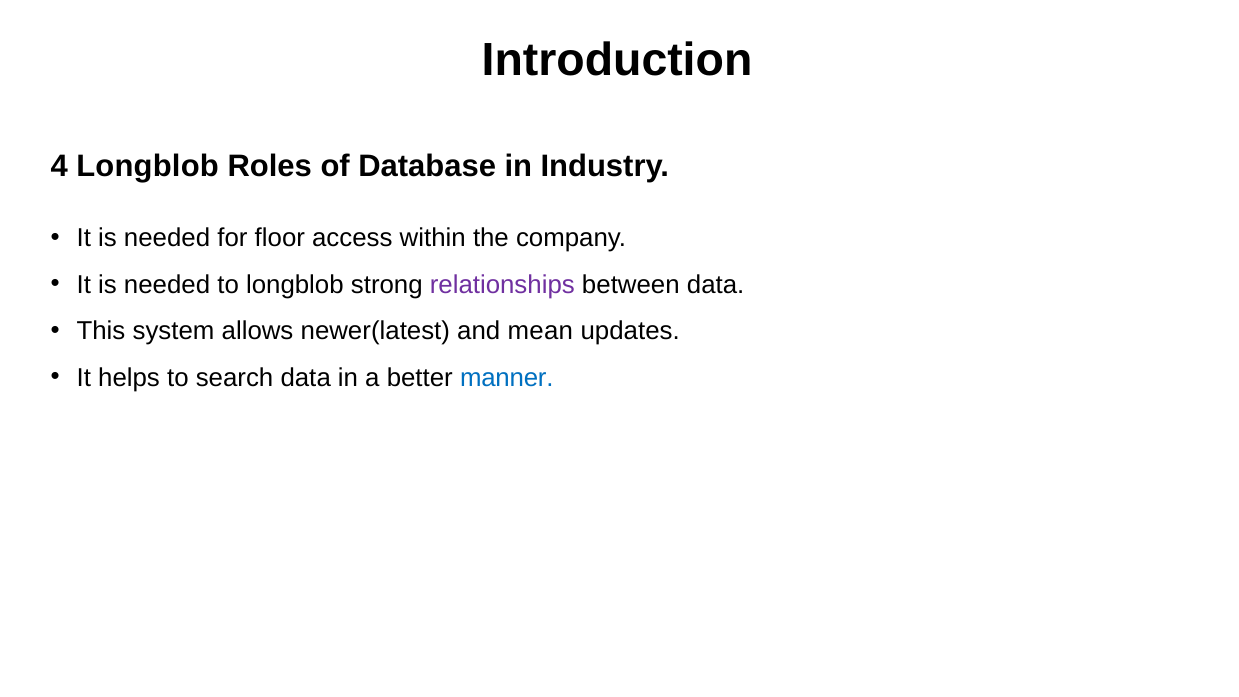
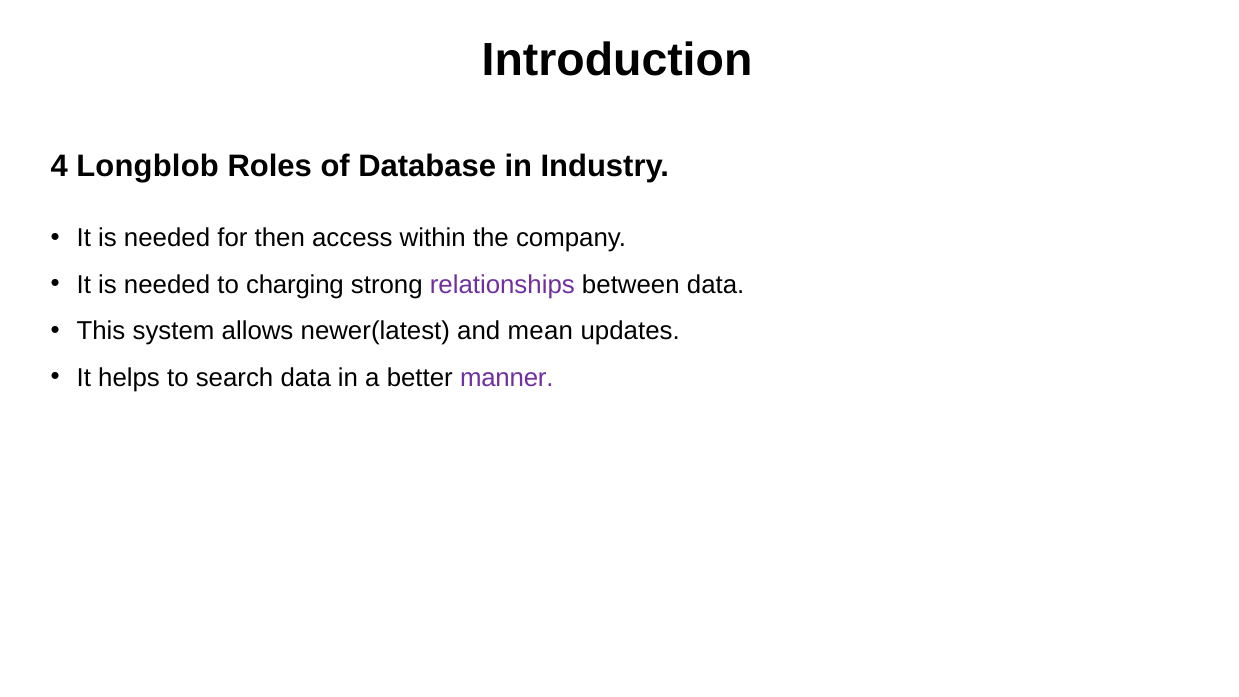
floor: floor -> then
to longblob: longblob -> charging
manner colour: blue -> purple
